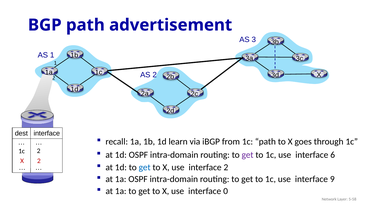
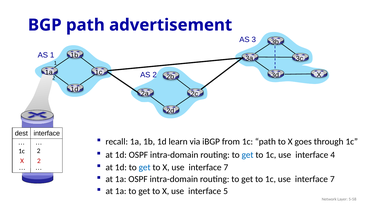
get at (248, 155) colour: purple -> blue
6: 6 -> 4
X use interface 2: 2 -> 7
1c use interface 9: 9 -> 7
0: 0 -> 5
